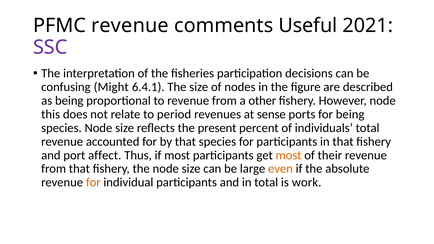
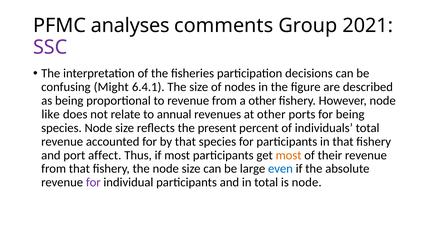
PFMC revenue: revenue -> analyses
Useful: Useful -> Group
this: this -> like
period: period -> annual
at sense: sense -> other
even colour: orange -> blue
for at (93, 183) colour: orange -> purple
is work: work -> node
